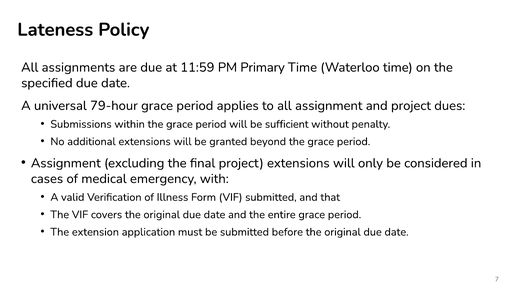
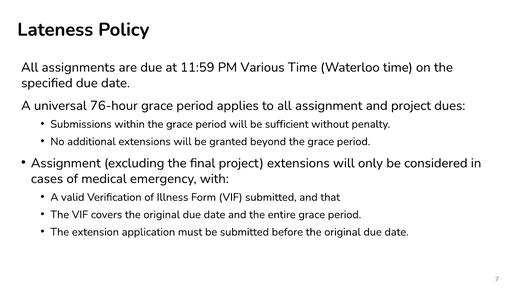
Primary: Primary -> Various
79-hour: 79-hour -> 76-hour
